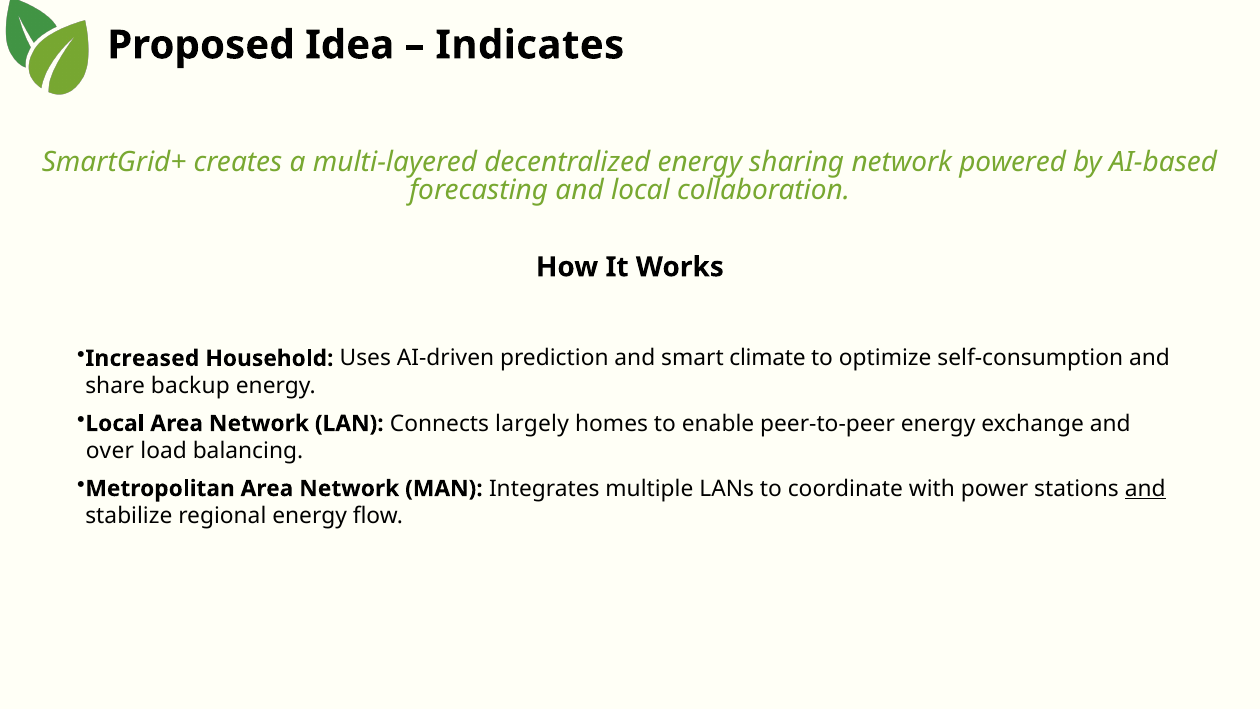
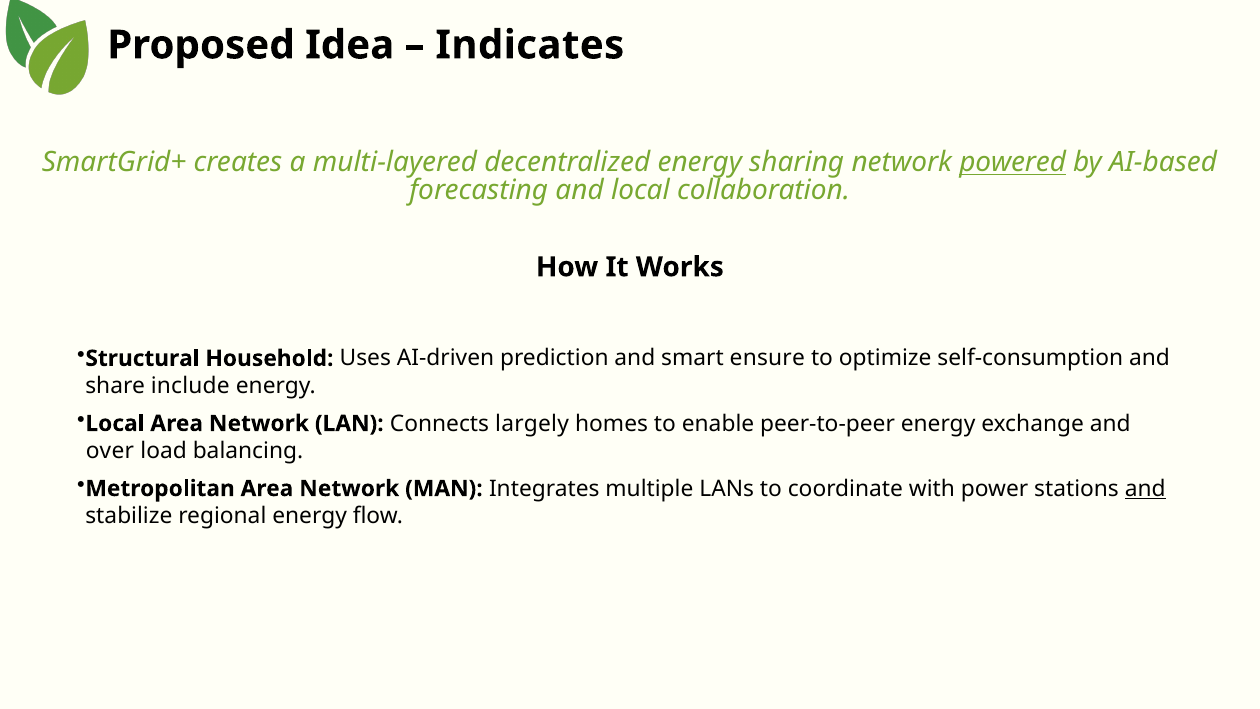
powered underline: none -> present
Increased: Increased -> Structural
climate: climate -> ensure
backup: backup -> include
